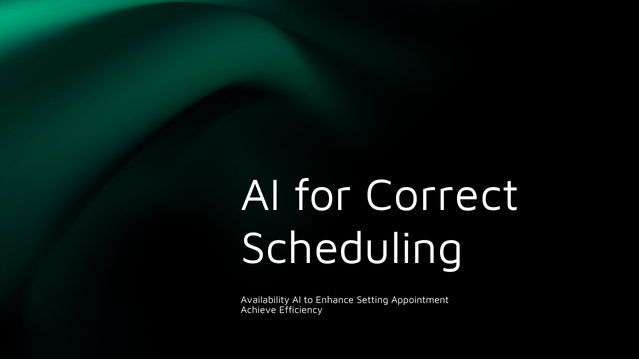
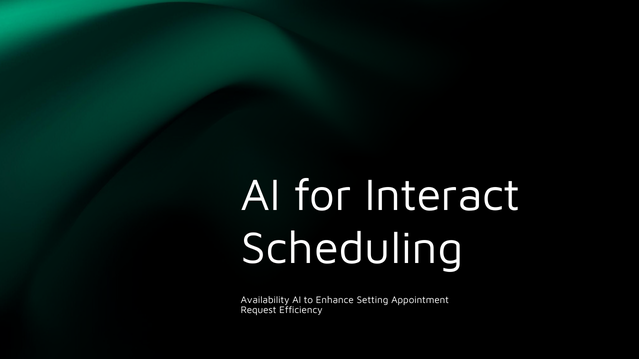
Correct: Correct -> Interact
Achieve: Achieve -> Request
